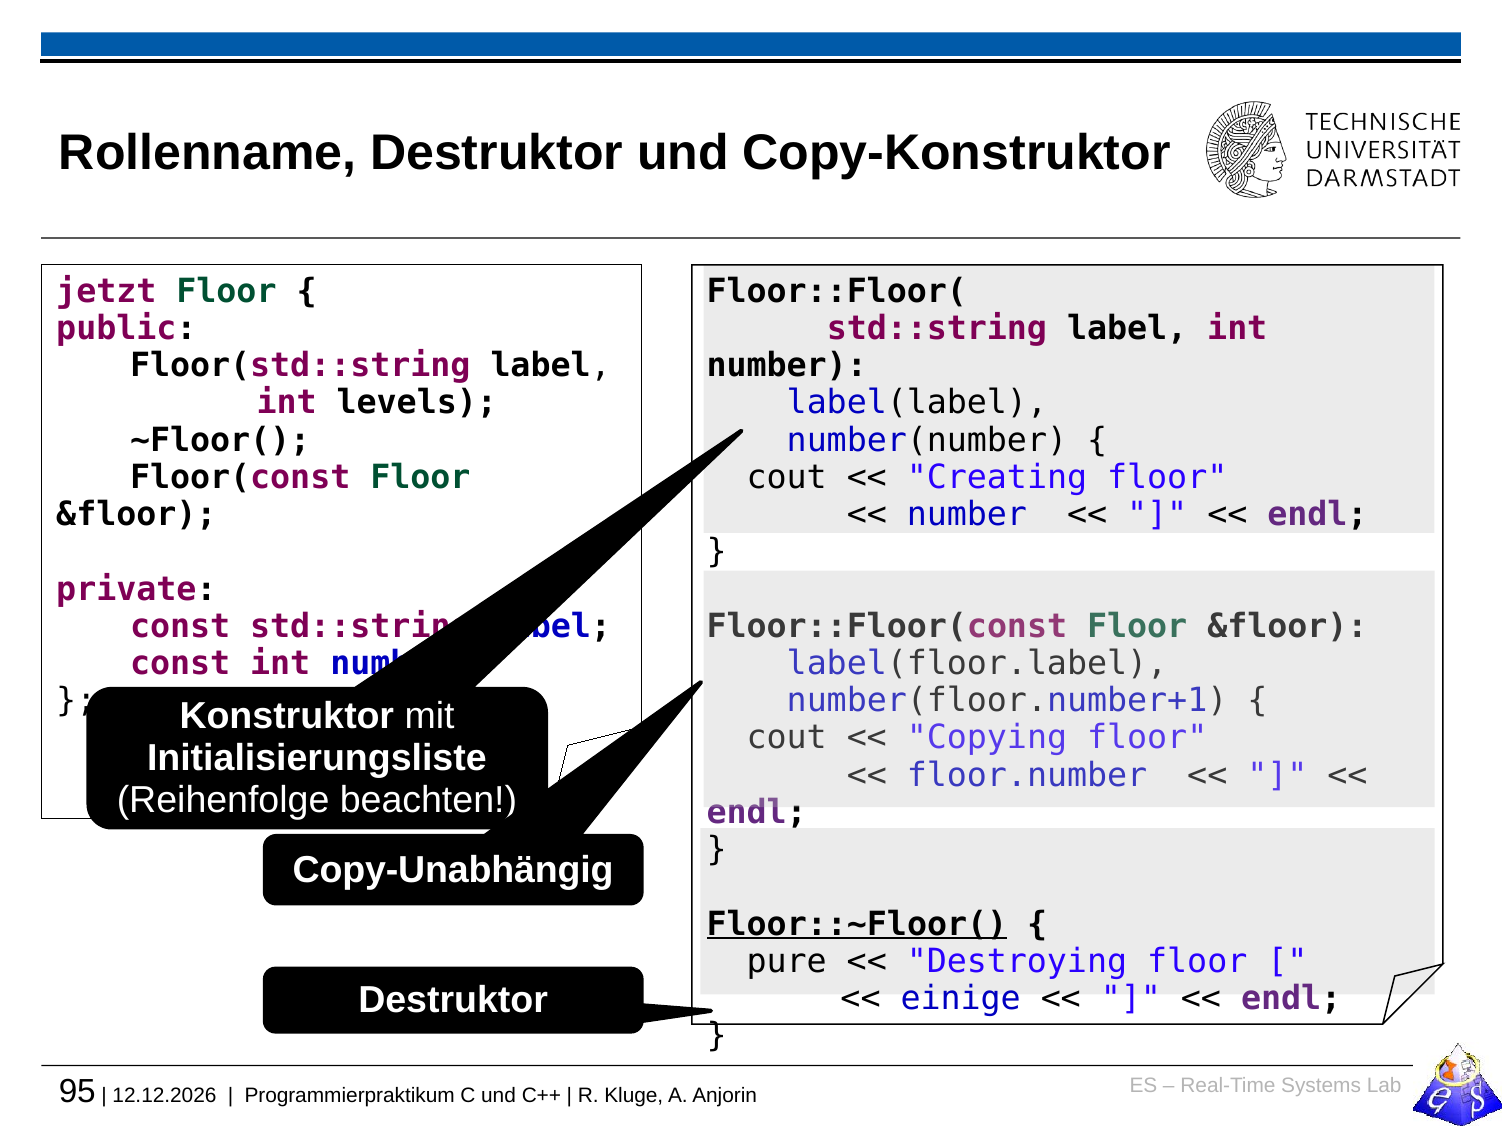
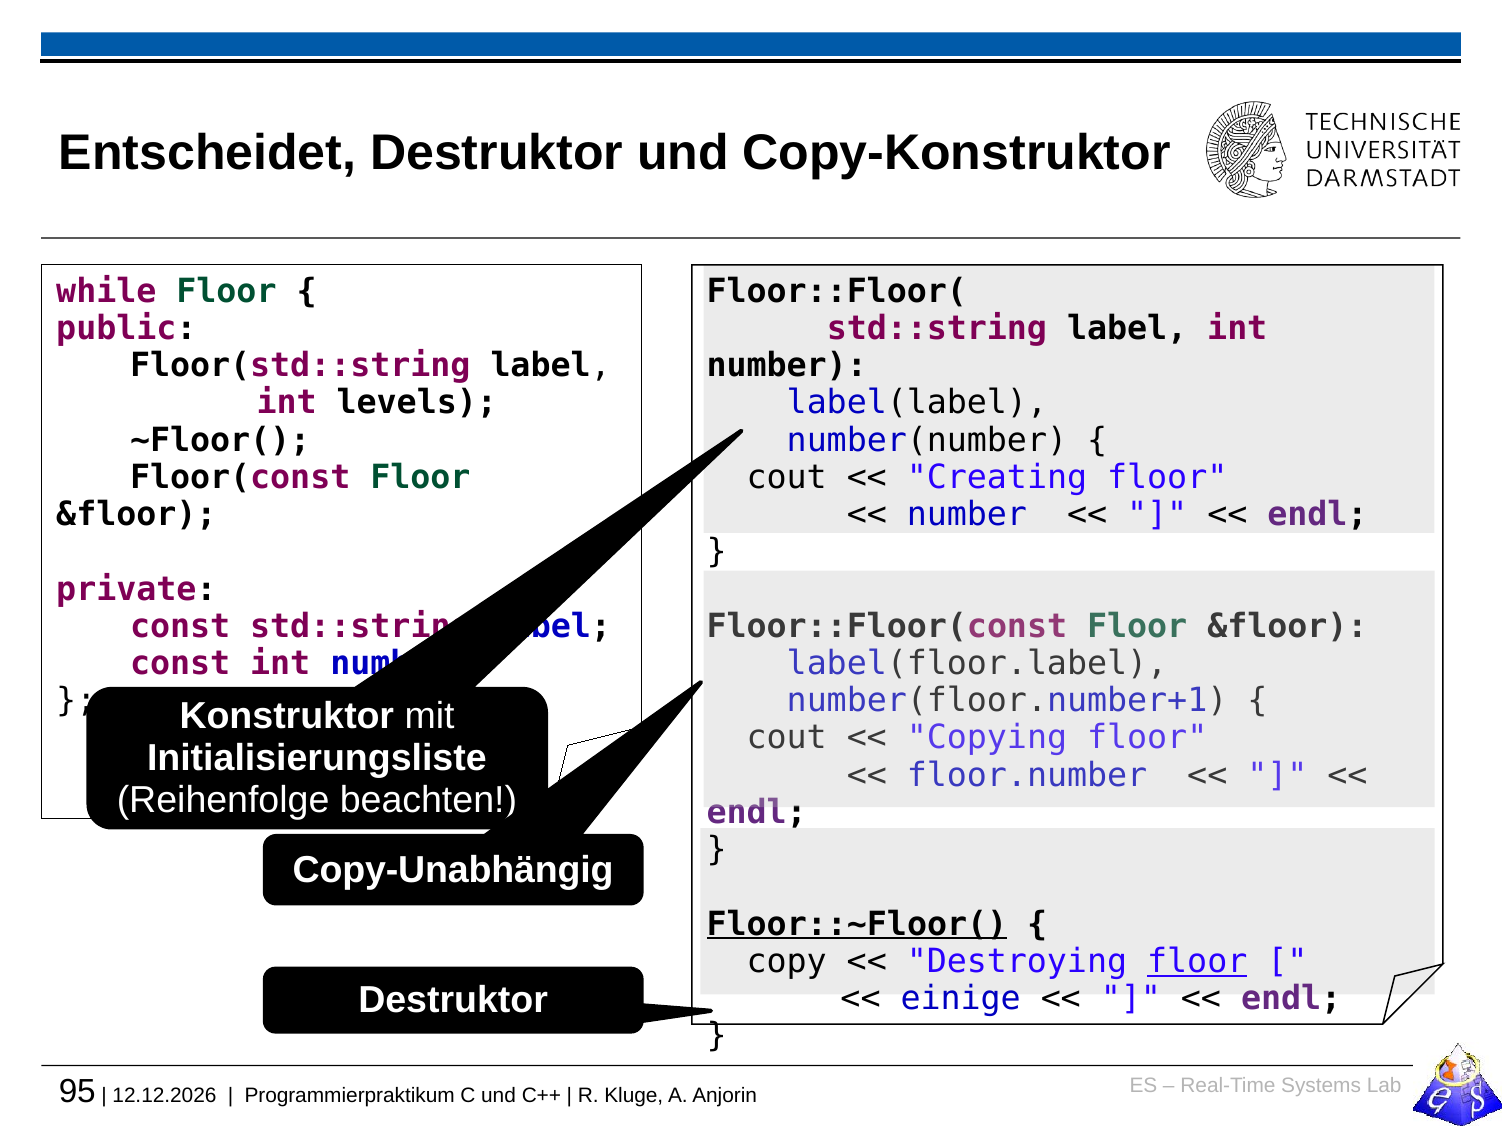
Rollenname: Rollenname -> Entscheidet
jetzt: jetzt -> while
pure: pure -> copy
floor at (1197, 962) underline: none -> present
